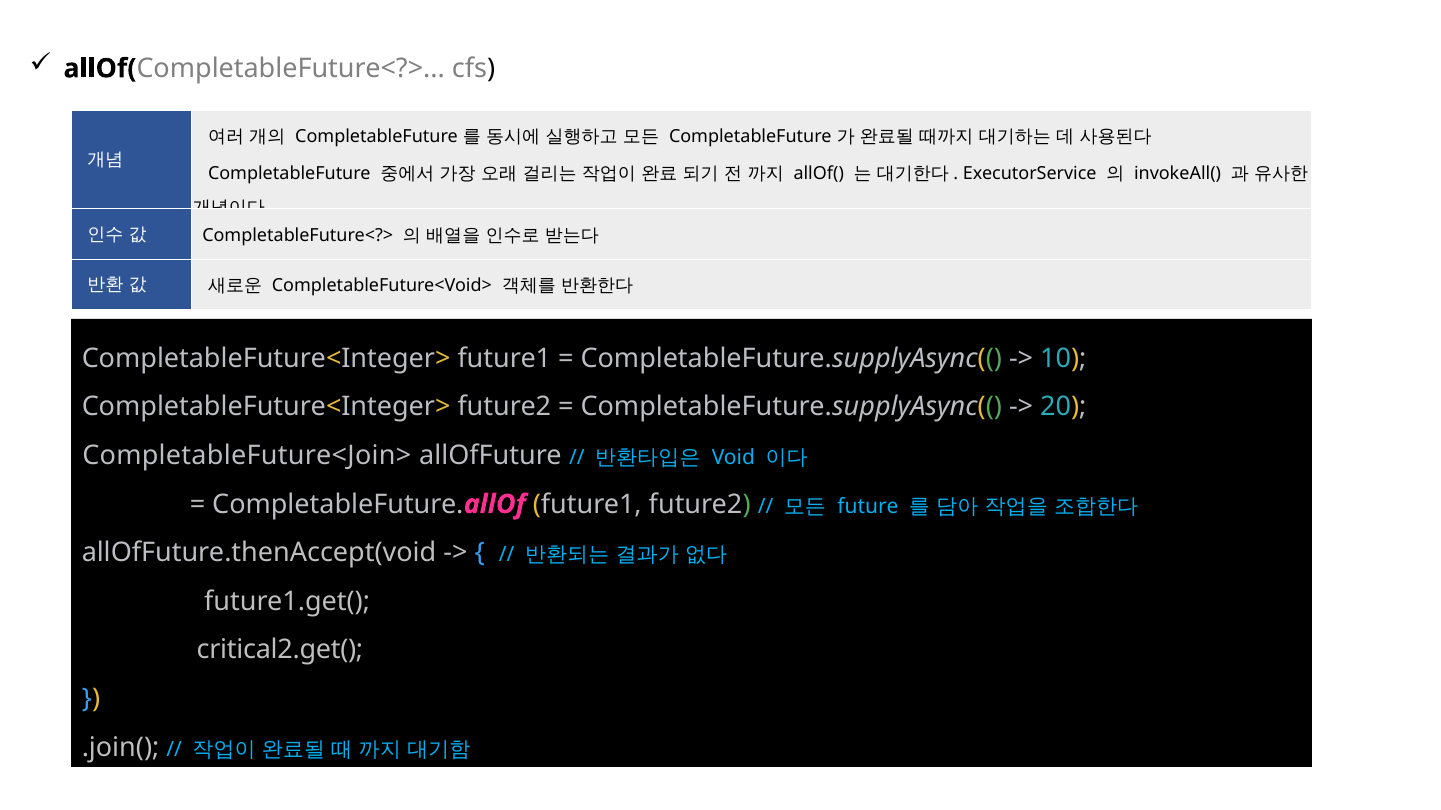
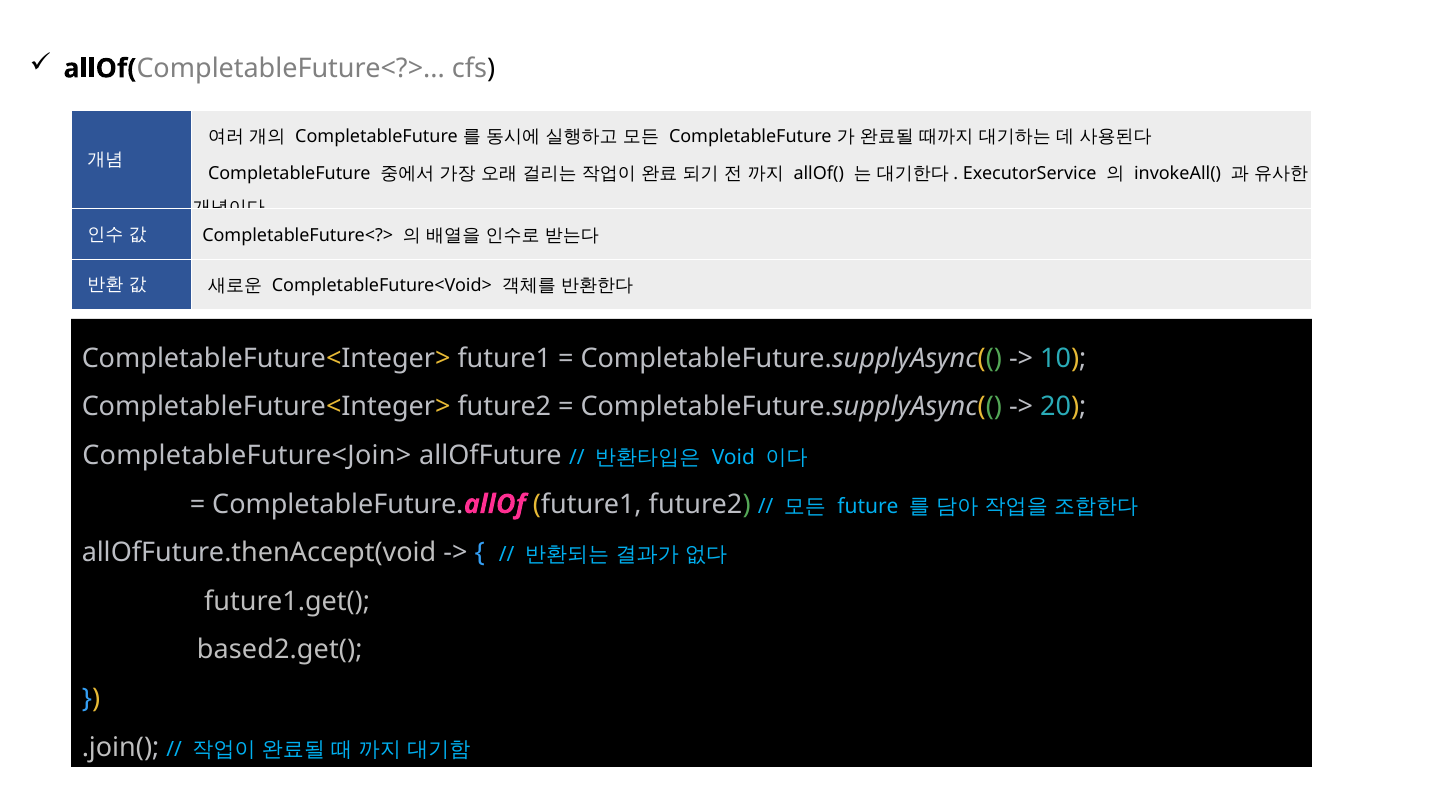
critical2.get(: critical2.get( -> based2.get(
